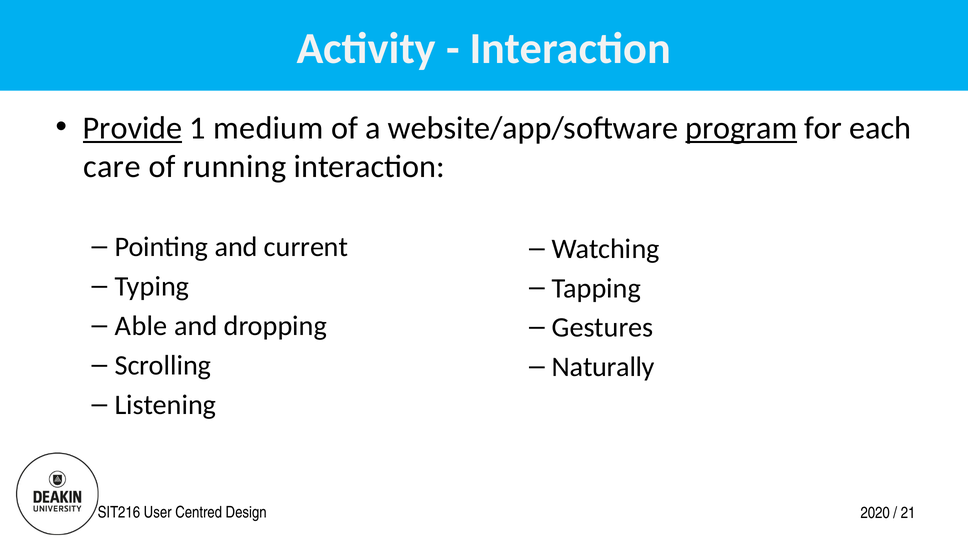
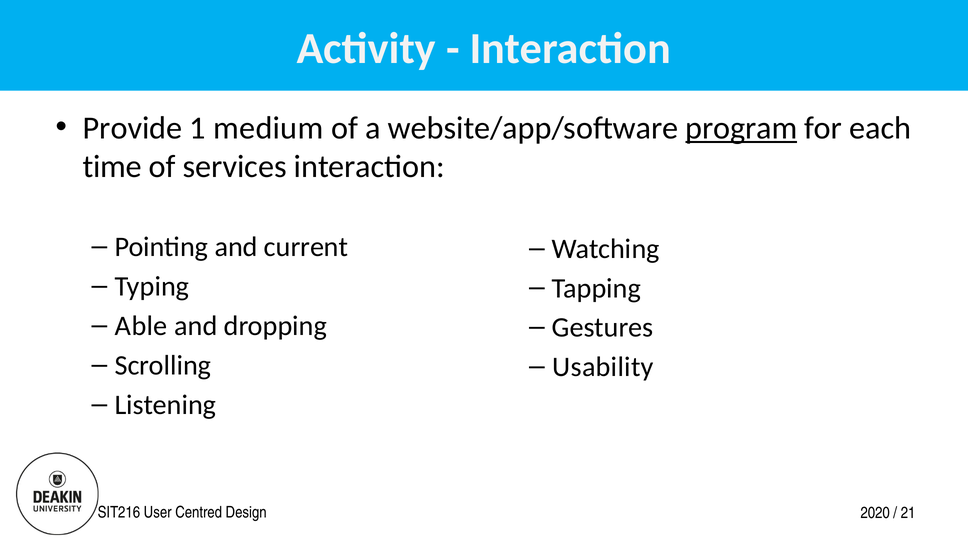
Provide underline: present -> none
care: care -> time
running: running -> services
Naturally: Naturally -> Usability
